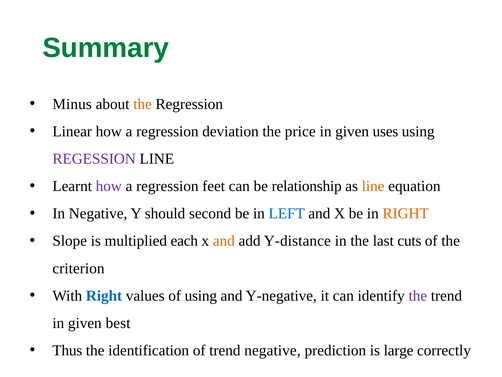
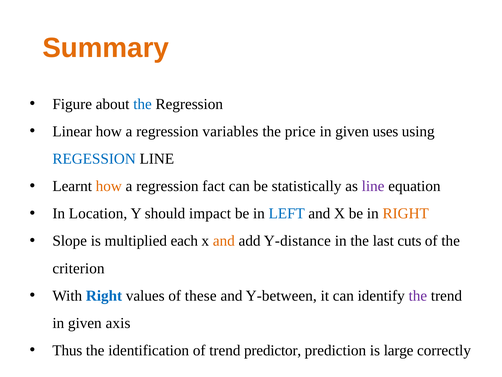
Summary colour: green -> orange
Minus: Minus -> Figure
the at (143, 104) colour: orange -> blue
deviation: deviation -> variables
REGESSION colour: purple -> blue
how at (109, 186) colour: purple -> orange
feet: feet -> fact
relationship: relationship -> statistically
line at (373, 186) colour: orange -> purple
In Negative: Negative -> Location
second: second -> impact
of using: using -> these
Y-negative: Y-negative -> Y-between
best: best -> axis
trend negative: negative -> predictor
